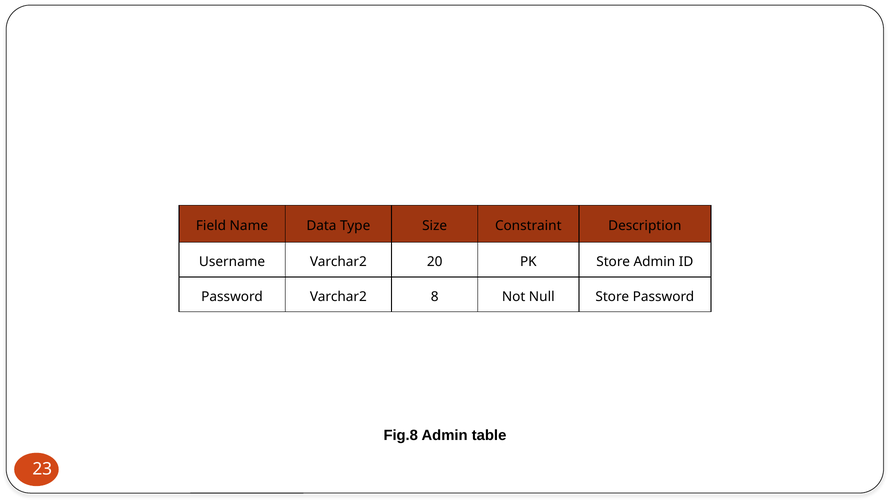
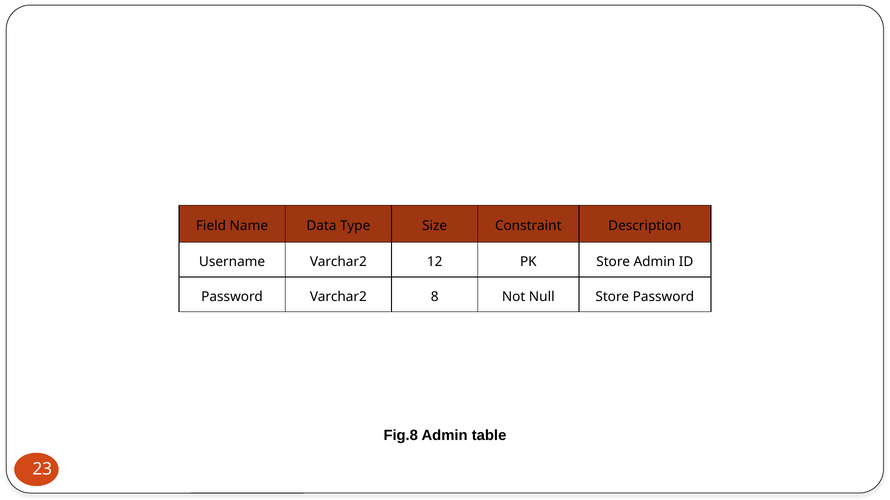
20: 20 -> 12
